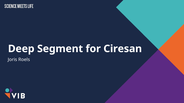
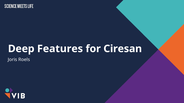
Segment: Segment -> Features
